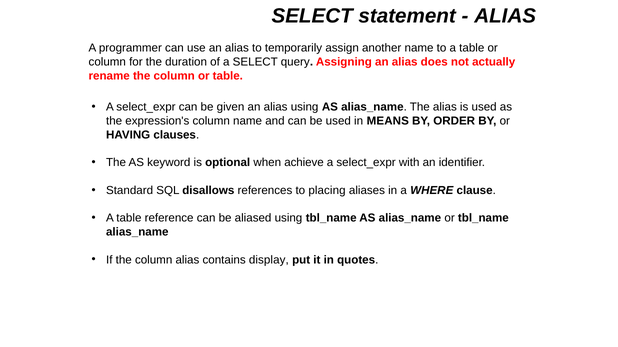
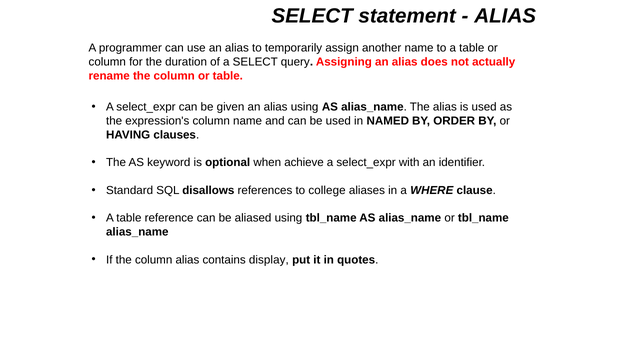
MEANS: MEANS -> NAMED
placing: placing -> college
